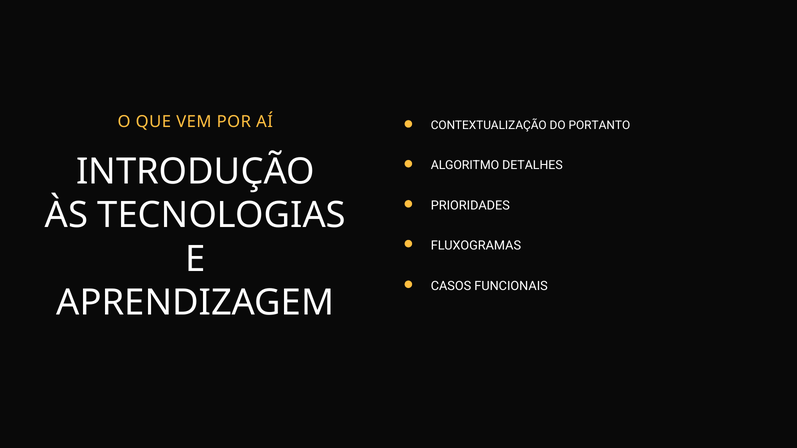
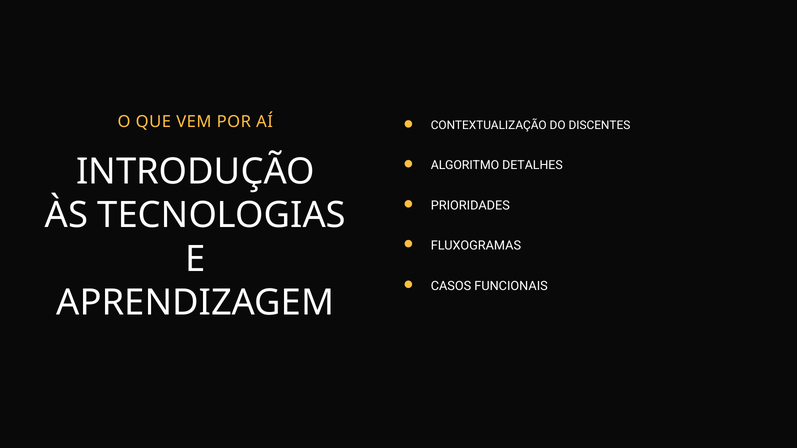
PORTANTO: PORTANTO -> DISCENTES
